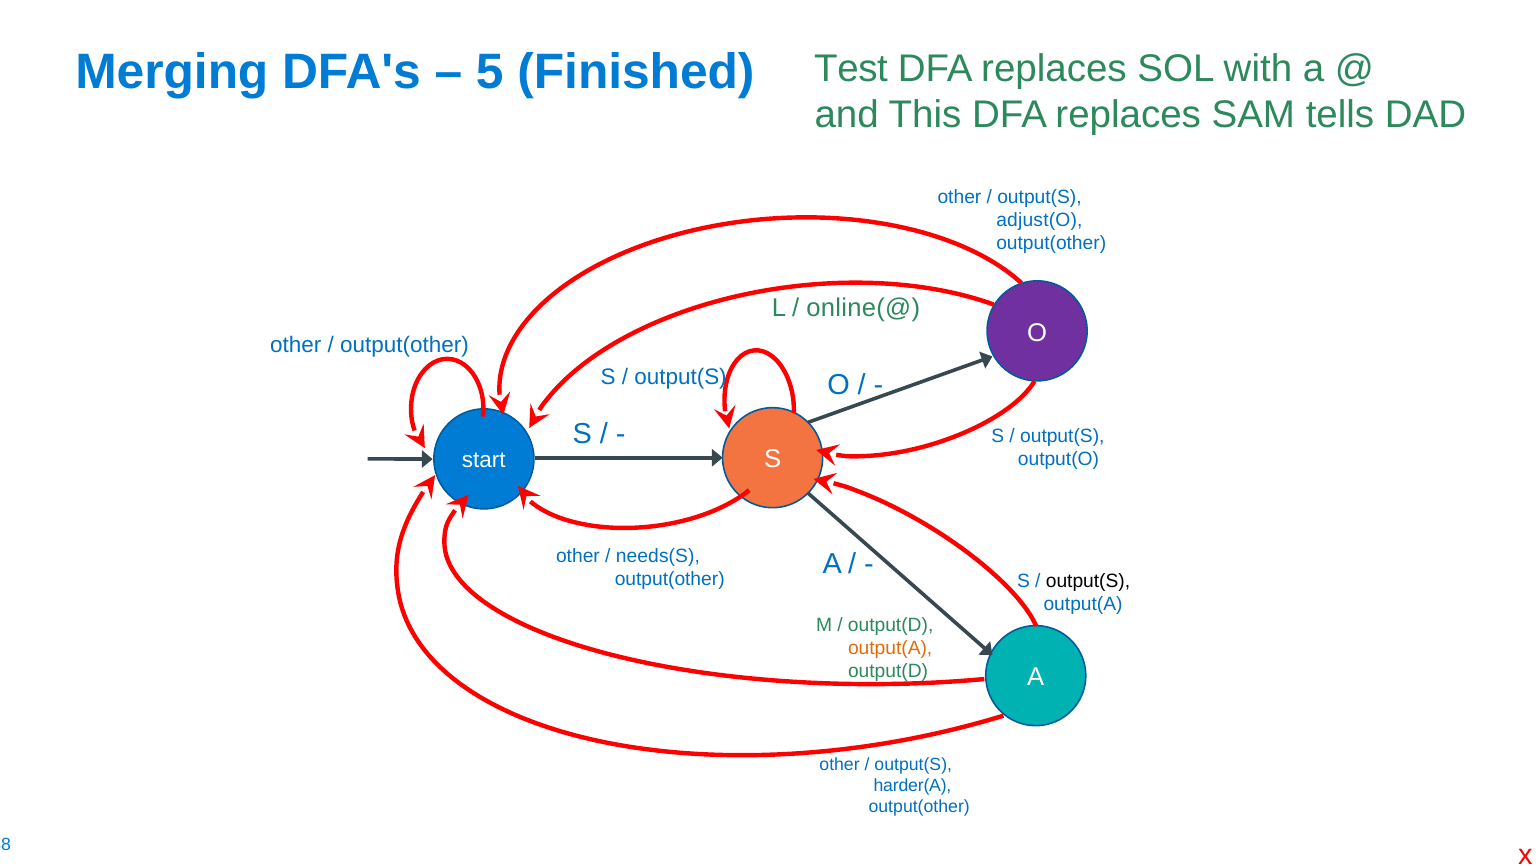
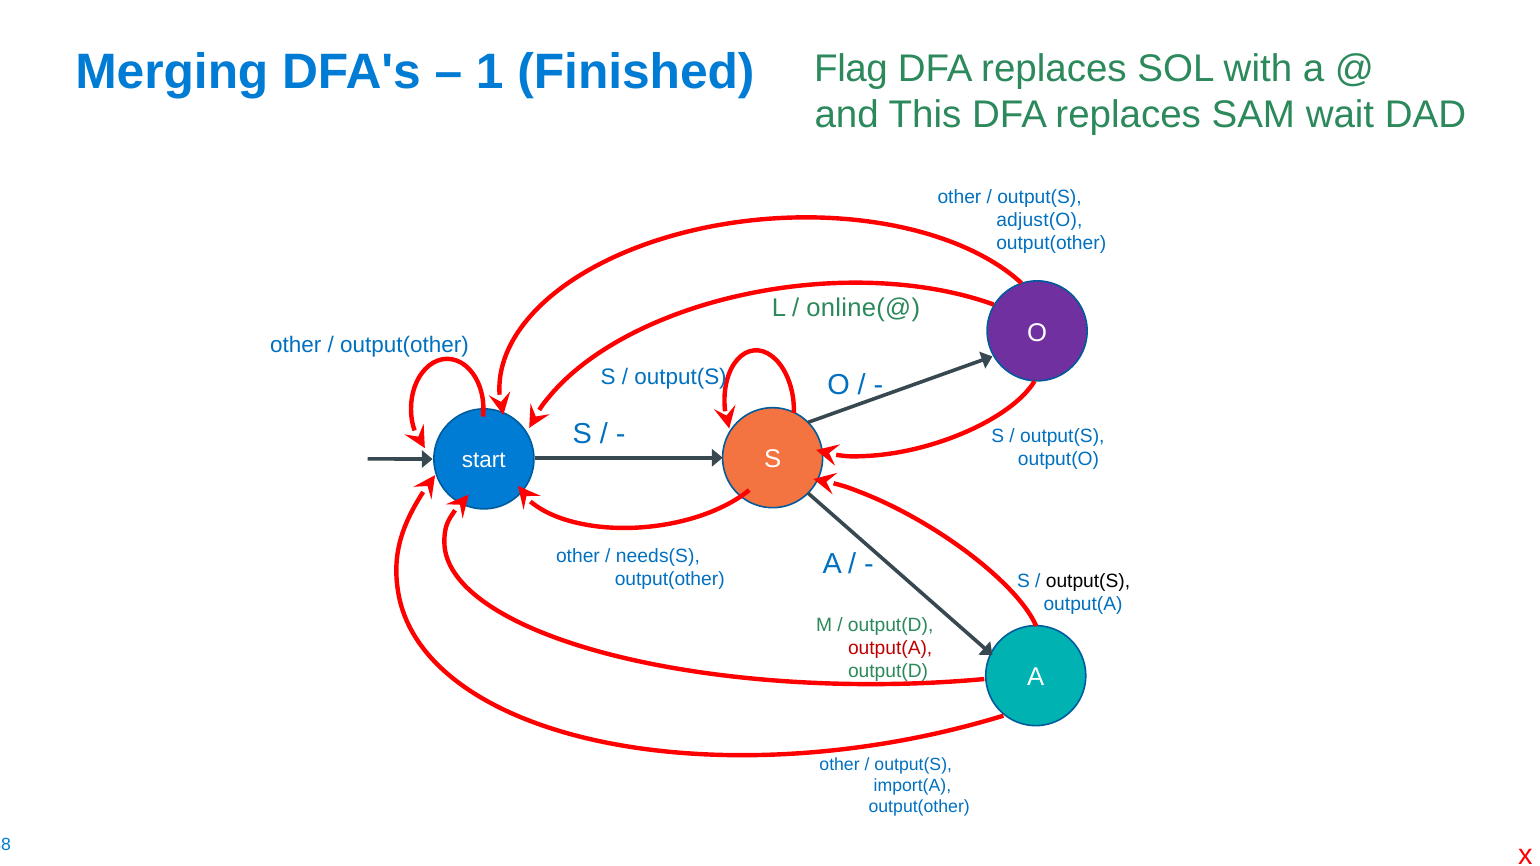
5: 5 -> 1
Test: Test -> Flag
tells: tells -> wait
output(A at (890, 649) colour: orange -> red
harder(A: harder(A -> import(A
